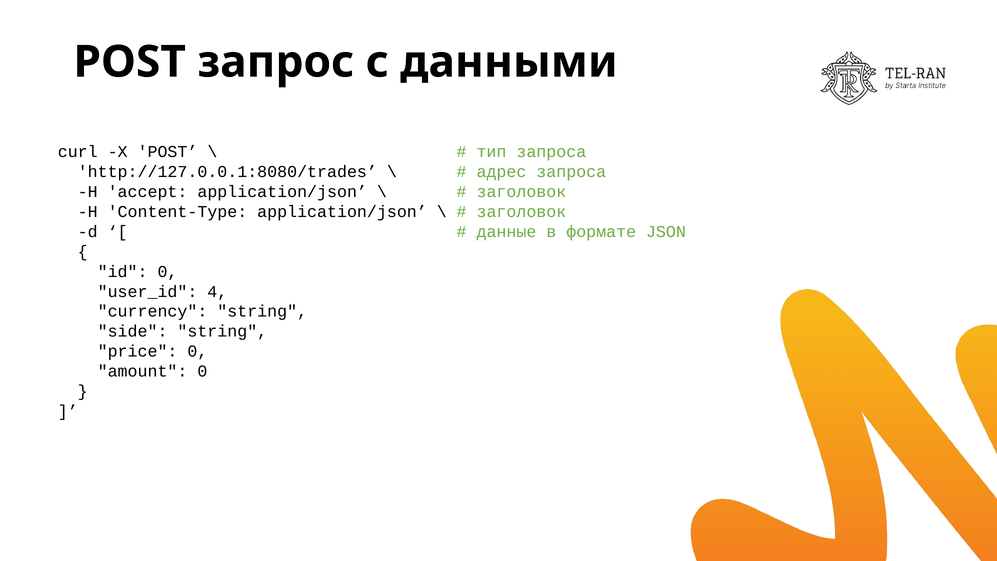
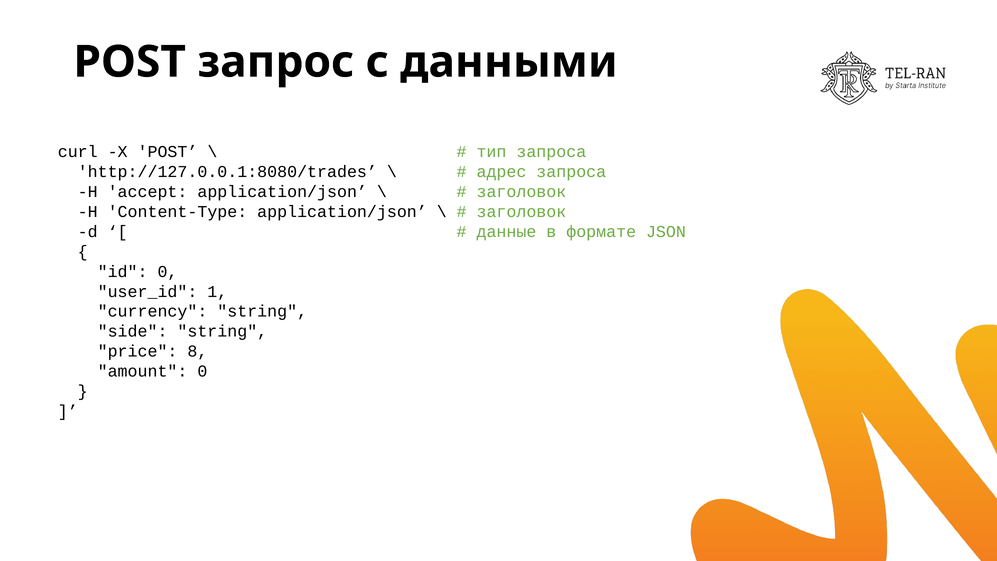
4: 4 -> 1
price 0: 0 -> 8
